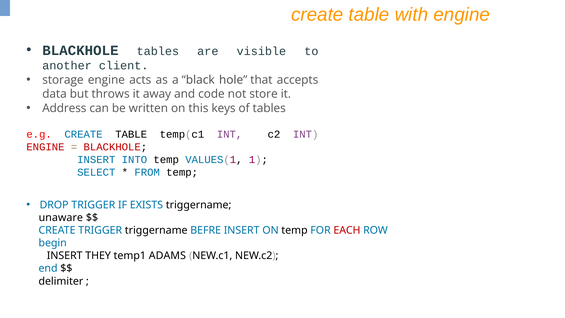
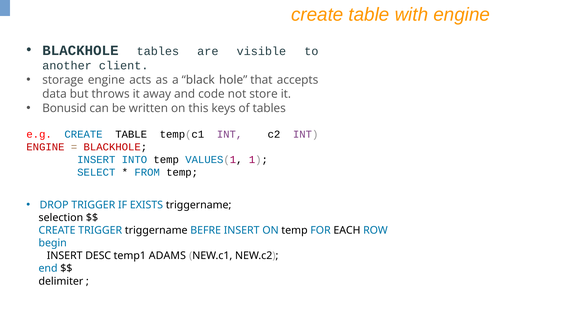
Address: Address -> Bonusid
unaware: unaware -> selection
EACH colour: red -> black
THEY: THEY -> DESC
